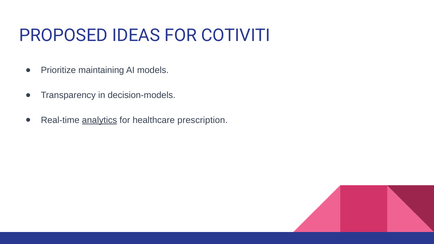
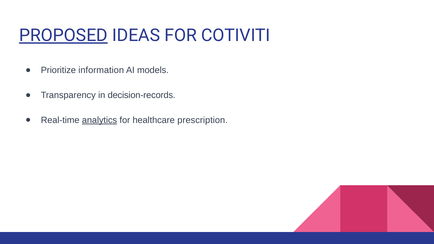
PROPOSED underline: none -> present
maintaining: maintaining -> information
decision-models: decision-models -> decision-records
